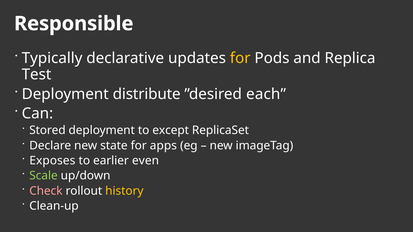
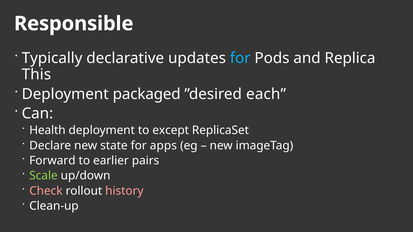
for at (240, 58) colour: yellow -> light blue
Test: Test -> This
distribute: distribute -> packaged
Stored: Stored -> Health
Exposes: Exposes -> Forward
even: even -> pairs
history colour: yellow -> pink
